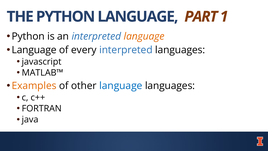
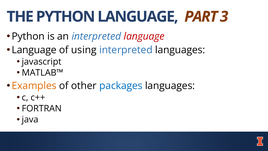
1: 1 -> 3
language at (144, 36) colour: orange -> red
every: every -> using
other language: language -> packages
